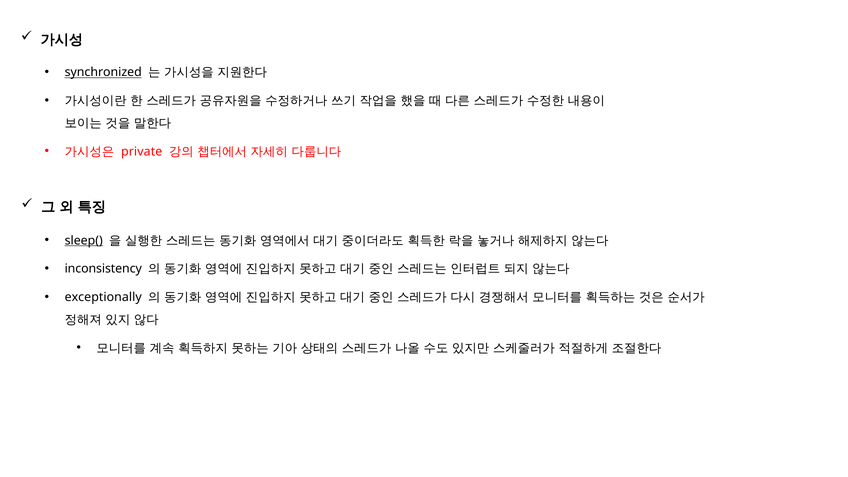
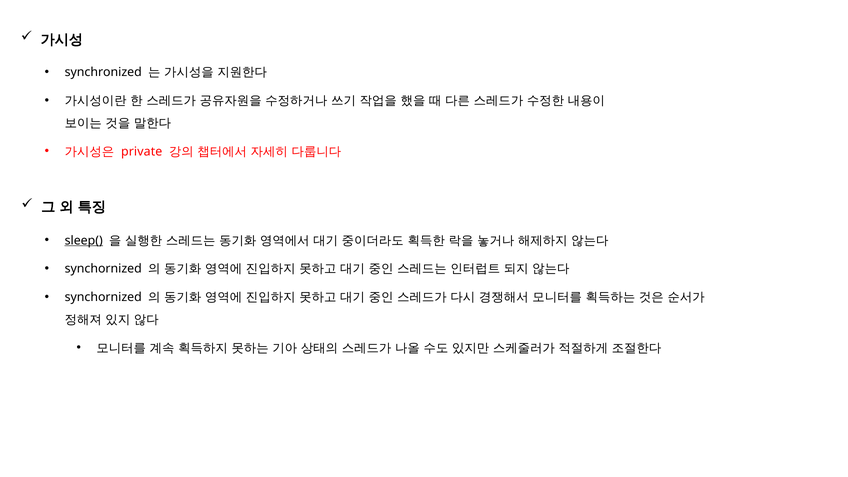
synchronized underline: present -> none
inconsistency at (103, 269): inconsistency -> synchornized
exceptionally at (103, 297): exceptionally -> synchornized
